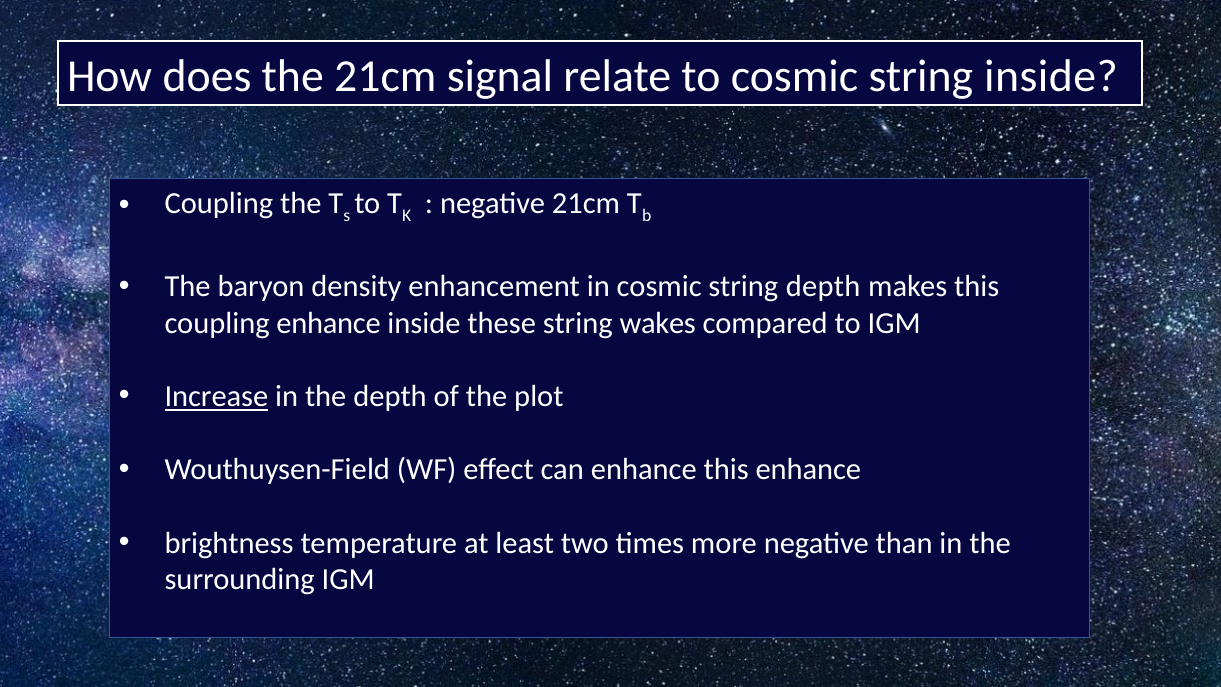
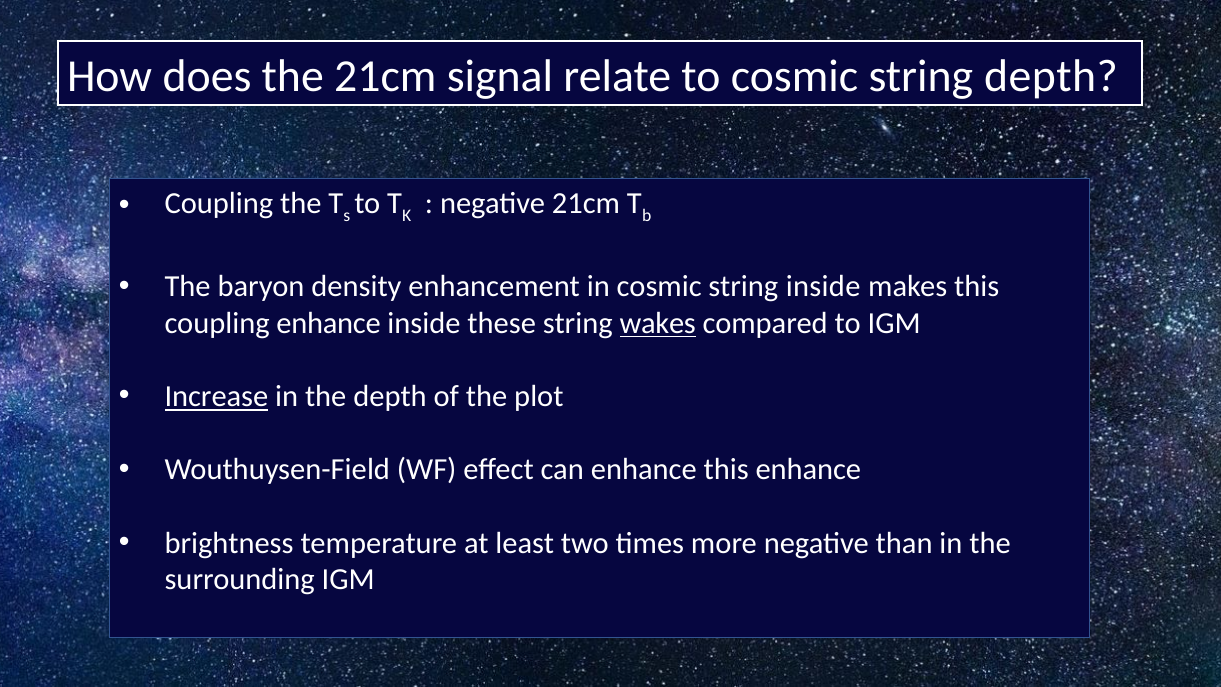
string inside: inside -> depth
string depth: depth -> inside
wakes underline: none -> present
